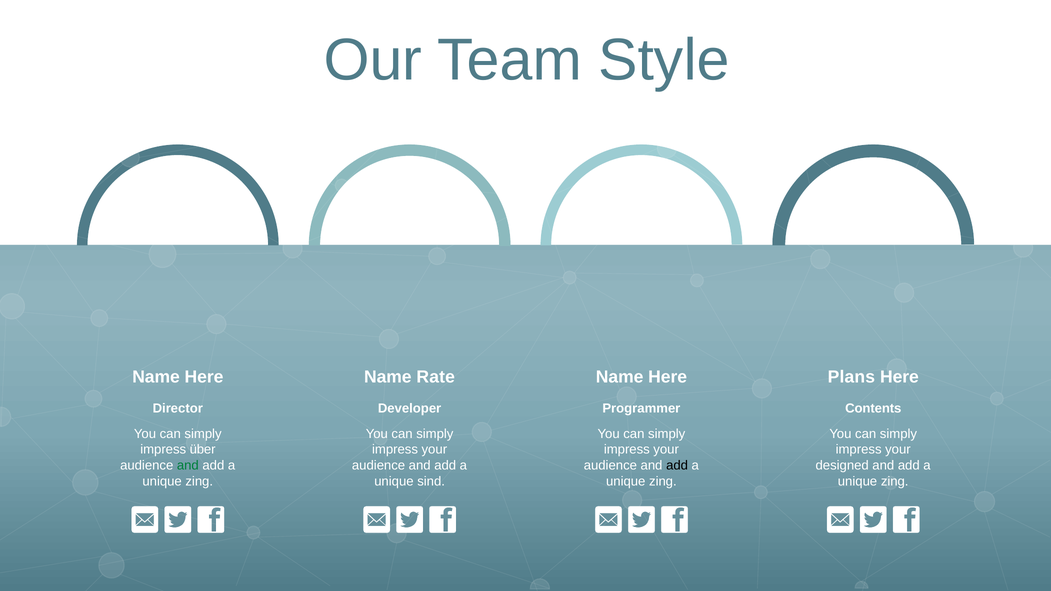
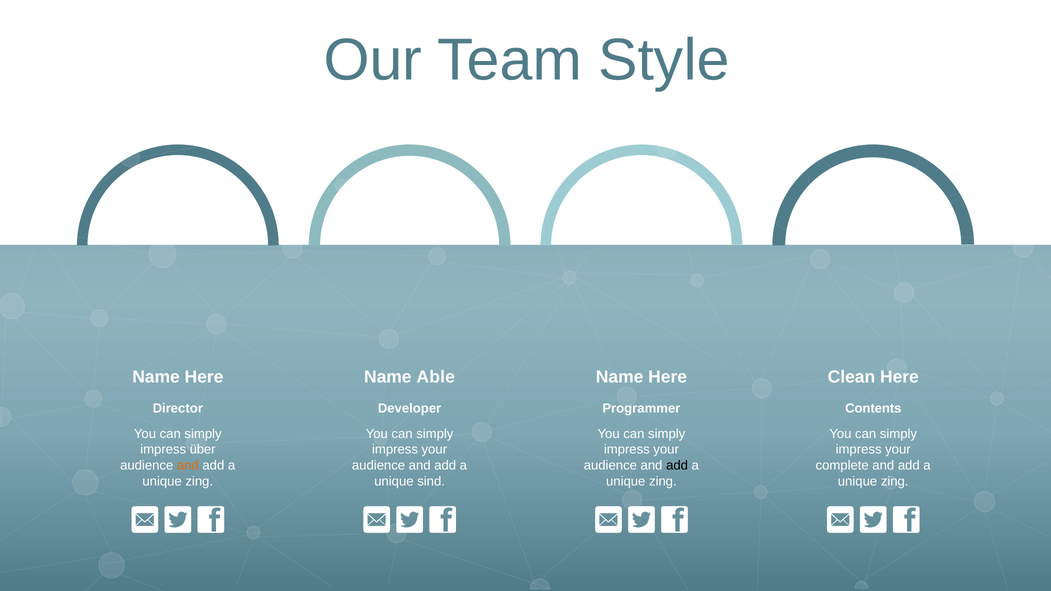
Rate: Rate -> Able
Plans: Plans -> Clean
and at (188, 466) colour: green -> orange
designed: designed -> complete
